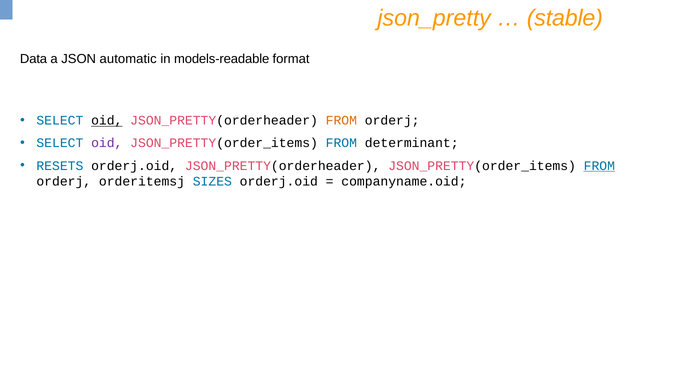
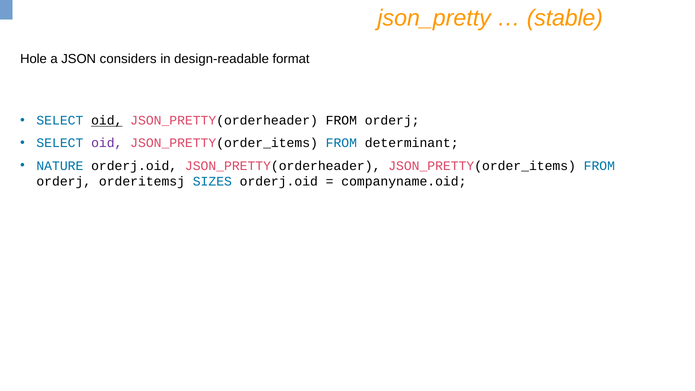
Data: Data -> Hole
automatic: automatic -> considers
models-readable: models-readable -> design-readable
FROM at (341, 121) colour: orange -> black
RESETS: RESETS -> NATURE
FROM at (599, 166) underline: present -> none
